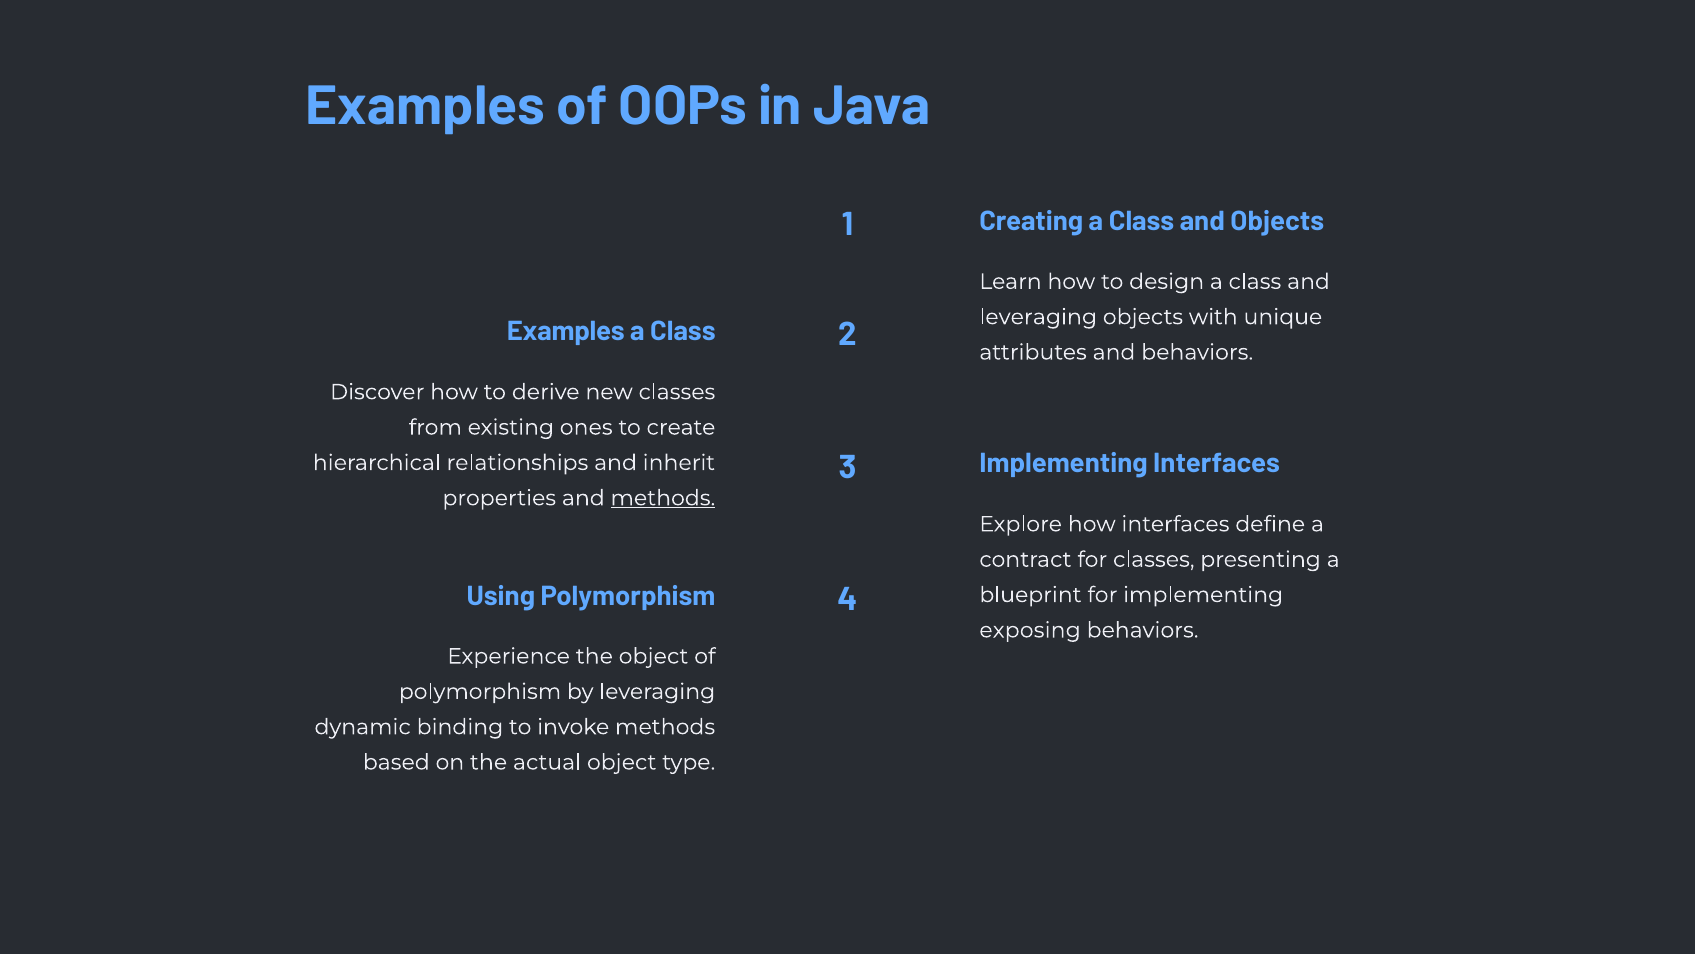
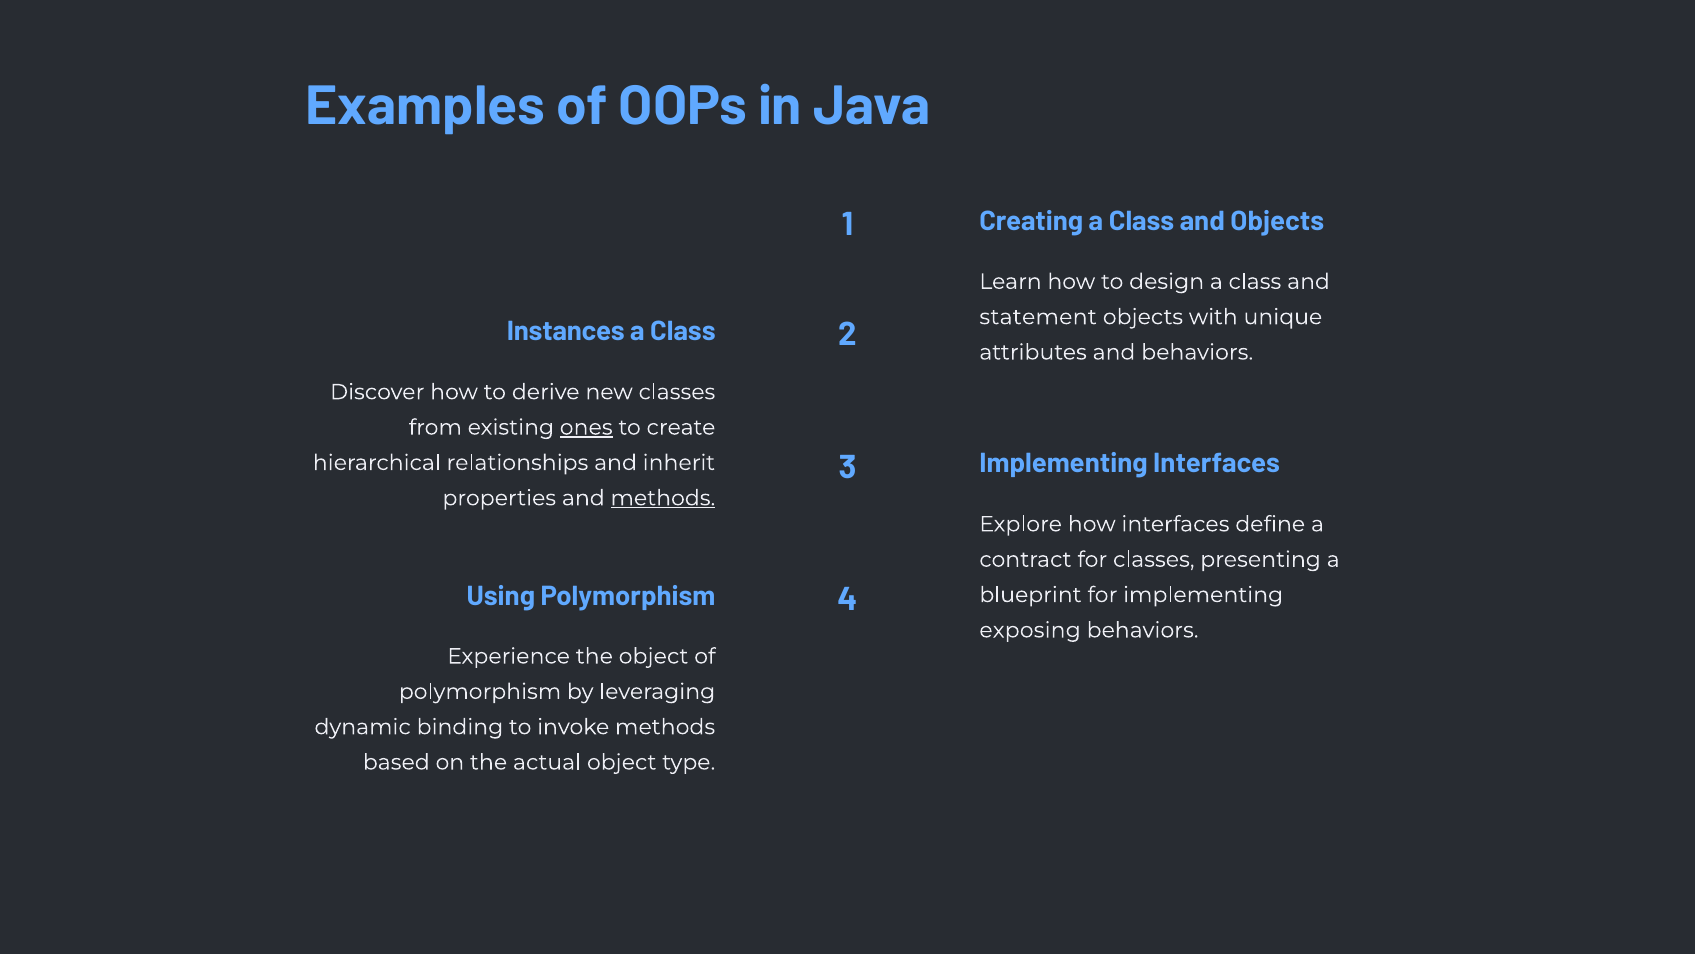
leveraging at (1038, 317): leveraging -> statement
Examples at (566, 332): Examples -> Instances
ones underline: none -> present
